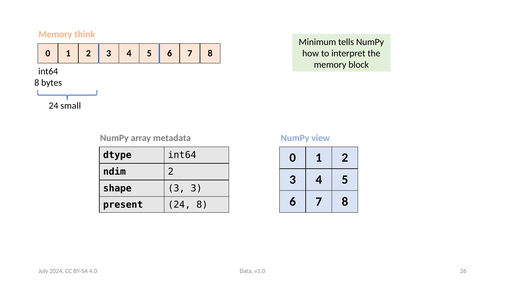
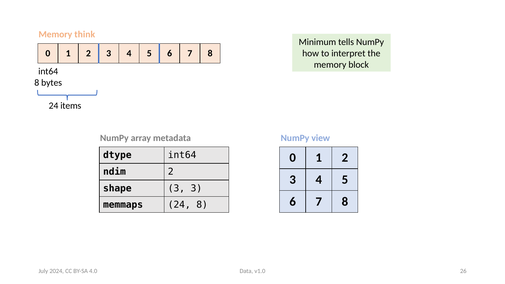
small: small -> items
present: present -> memmaps
